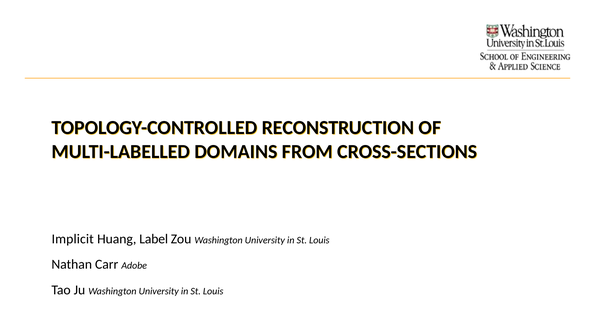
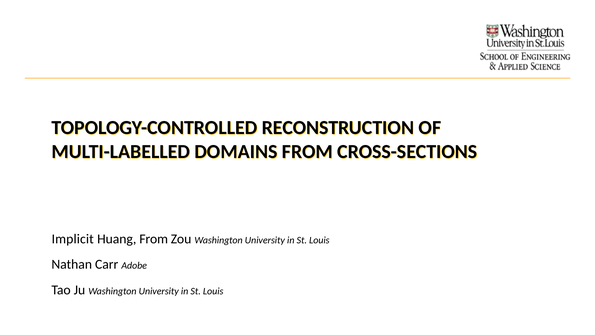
Huang Label: Label -> From
